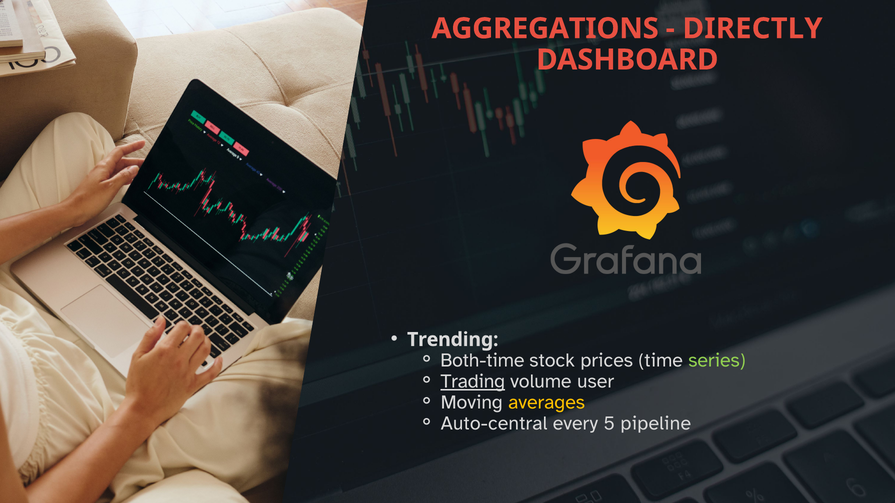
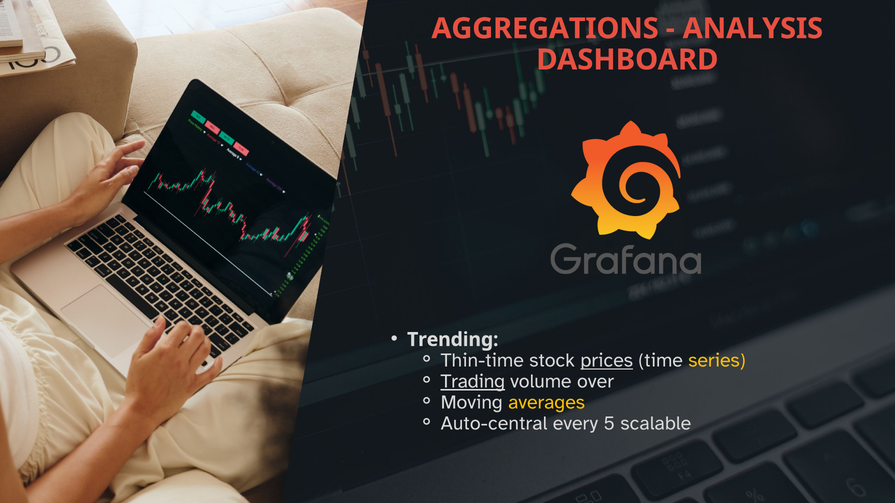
DIRECTLY: DIRECTLY -> ANALYSIS
Both-time: Both-time -> Thin-time
prices underline: none -> present
series colour: light green -> yellow
user: user -> over
pipeline: pipeline -> scalable
